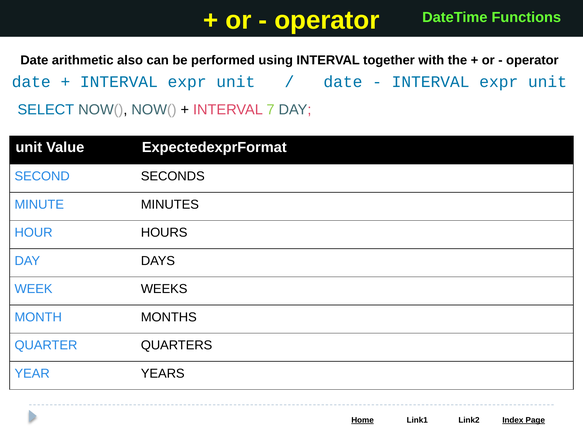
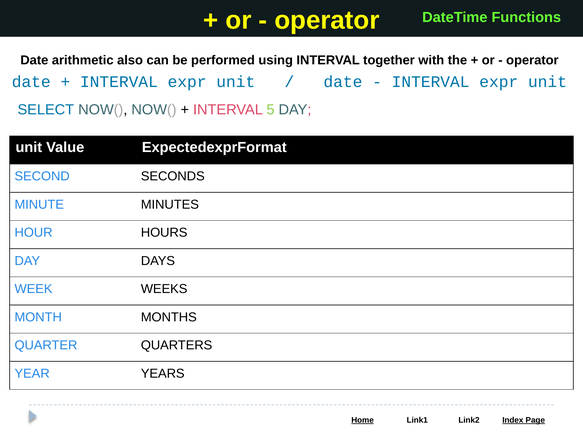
7: 7 -> 5
